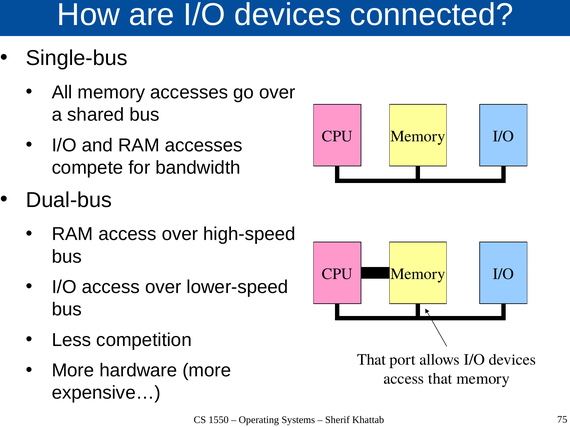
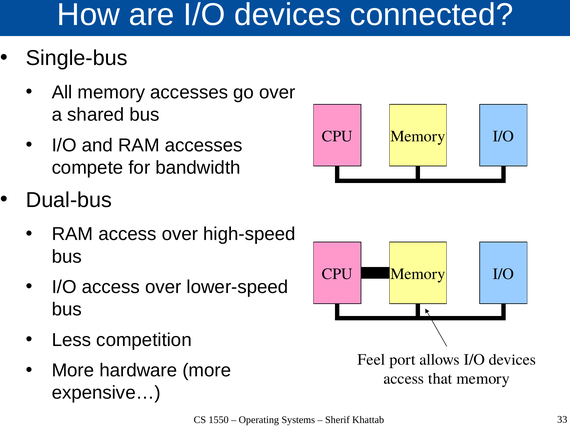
That at (372, 360): That -> Feel
75: 75 -> 33
